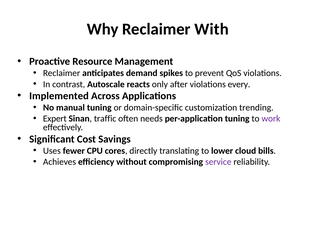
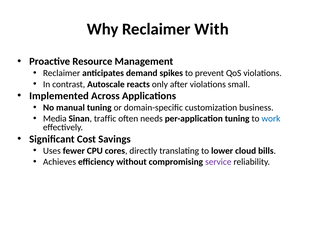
every: every -> small
trending: trending -> business
Expert: Expert -> Media
work colour: purple -> blue
